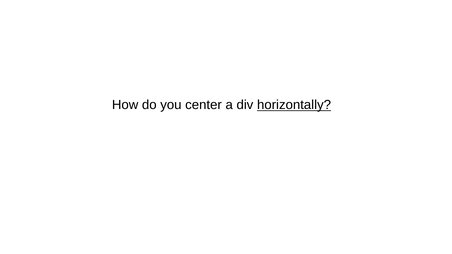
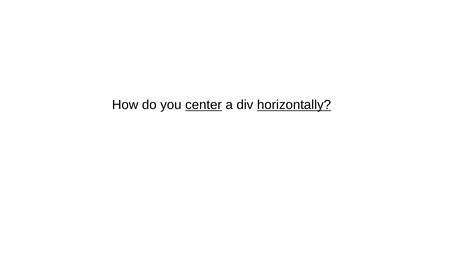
center underline: none -> present
